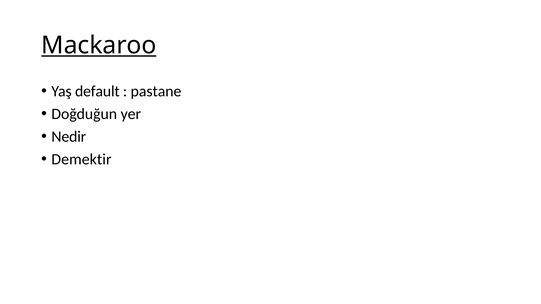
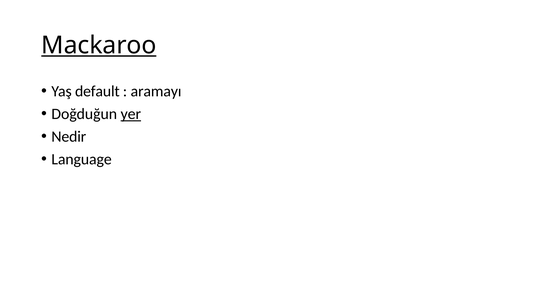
pastane: pastane -> aramayı
yer underline: none -> present
Demektir: Demektir -> Language
